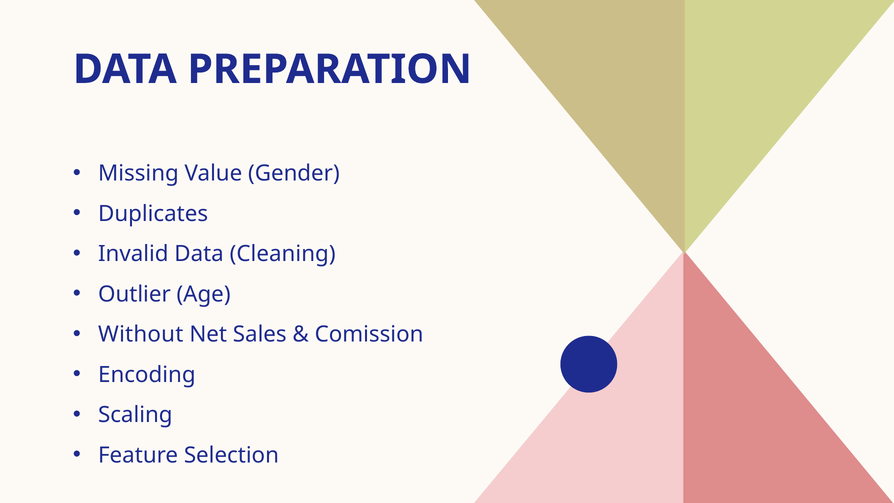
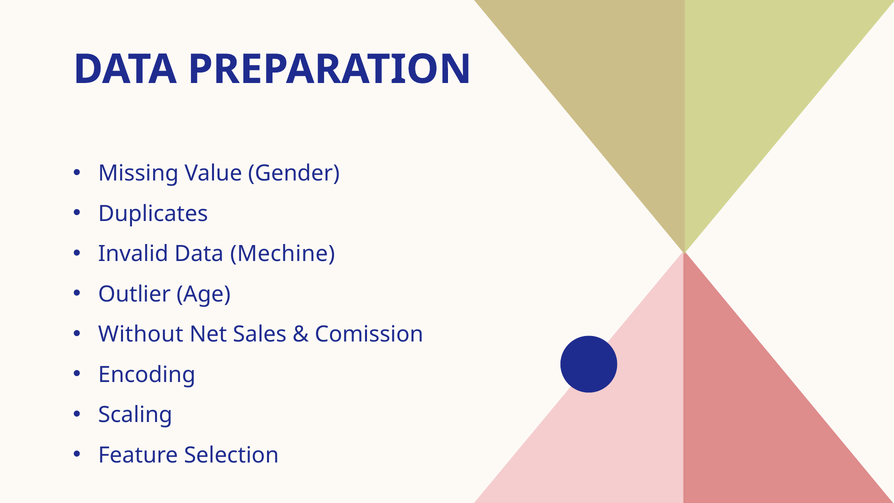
Cleaning: Cleaning -> Mechine
